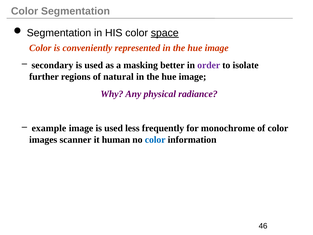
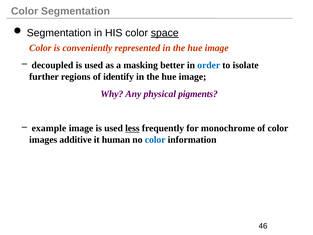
secondary: secondary -> decoupled
order colour: purple -> blue
natural: natural -> identify
radiance: radiance -> pigments
less underline: none -> present
scanner: scanner -> additive
